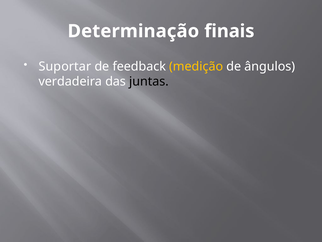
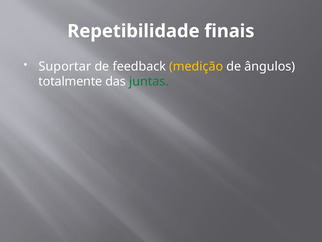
Determinação: Determinação -> Repetibilidade
verdadeira: verdadeira -> totalmente
juntas colour: black -> green
